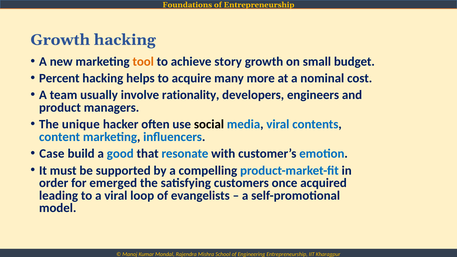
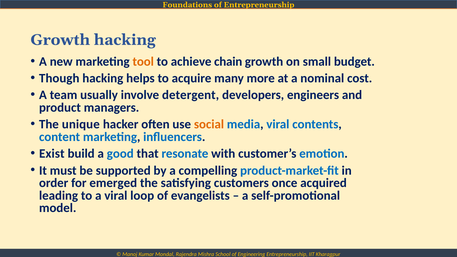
story: story -> chain
Percent: Percent -> Though
rationality: rationality -> detergent
social colour: black -> orange
Case: Case -> Exist
